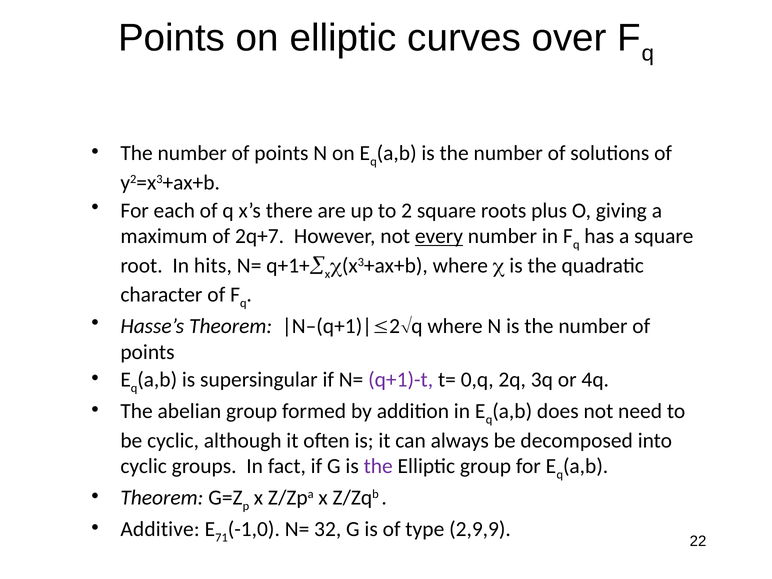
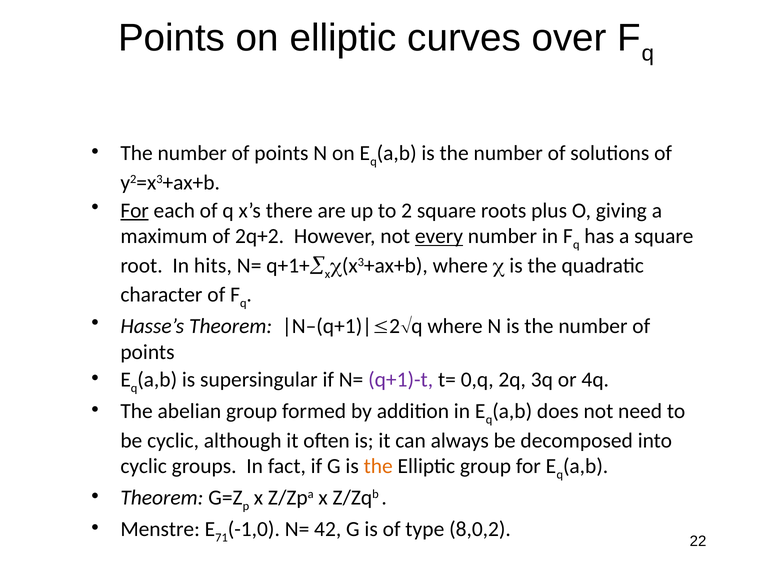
For at (135, 211) underline: none -> present
2q+7: 2q+7 -> 2q+2
the at (378, 466) colour: purple -> orange
Additive: Additive -> Menstre
32: 32 -> 42
2,9,9: 2,9,9 -> 8,0,2
